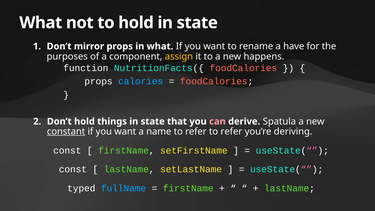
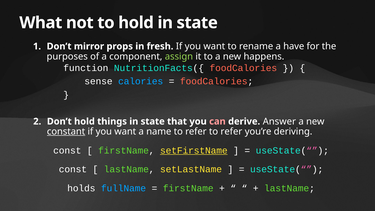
in what: what -> fresh
assign colour: yellow -> light green
props at (98, 81): props -> sense
Spatula: Spatula -> Answer
setFirstName underline: none -> present
typed: typed -> holds
